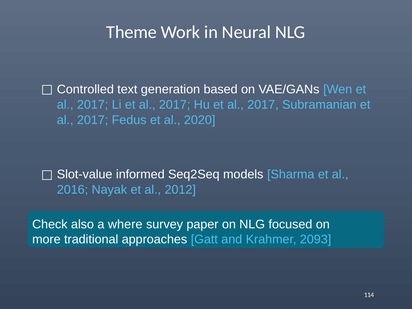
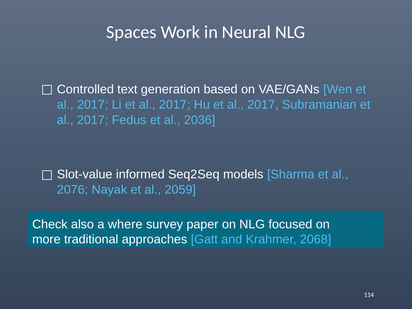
Theme: Theme -> Spaces
2020: 2020 -> 2036
2016: 2016 -> 2076
2012: 2012 -> 2059
2093: 2093 -> 2068
